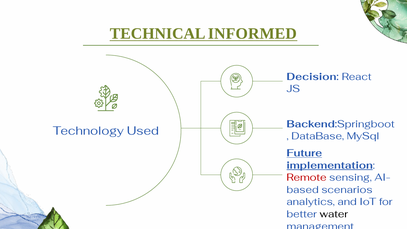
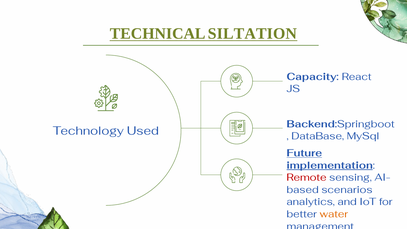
INFORMED: INFORMED -> SILTATION
Decision: Decision -> Capacity
water colour: black -> orange
